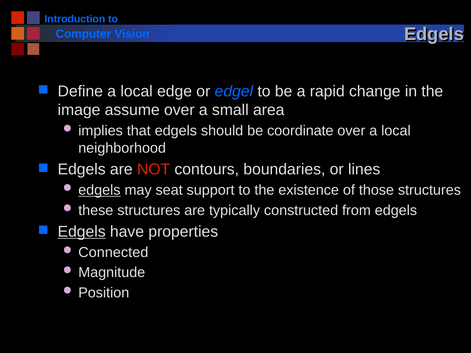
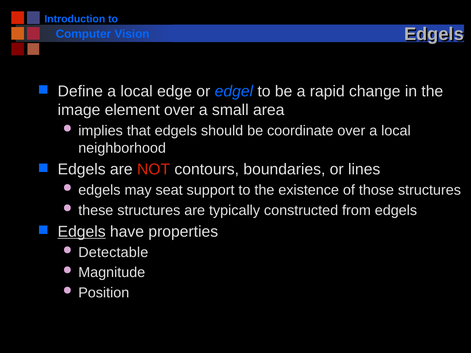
assume: assume -> element
edgels at (99, 190) underline: present -> none
Connected: Connected -> Detectable
